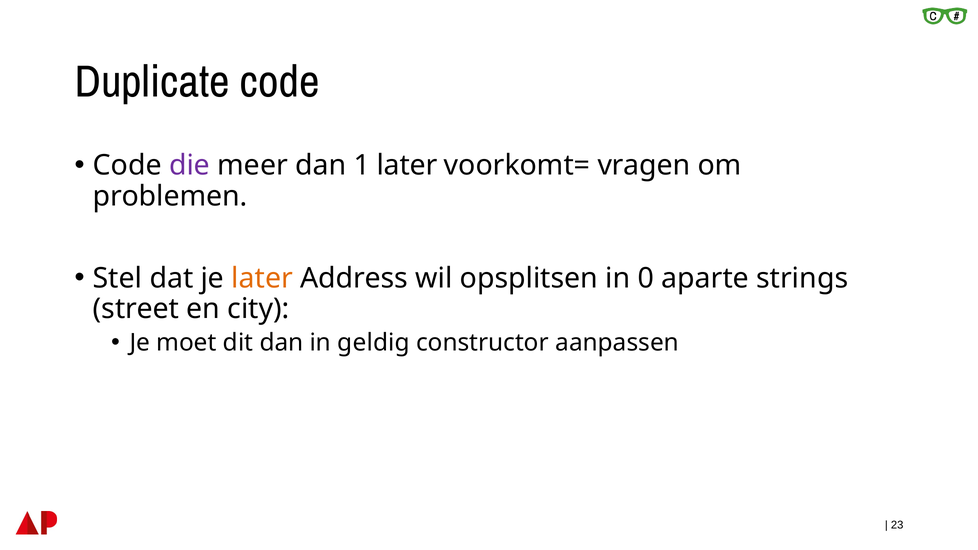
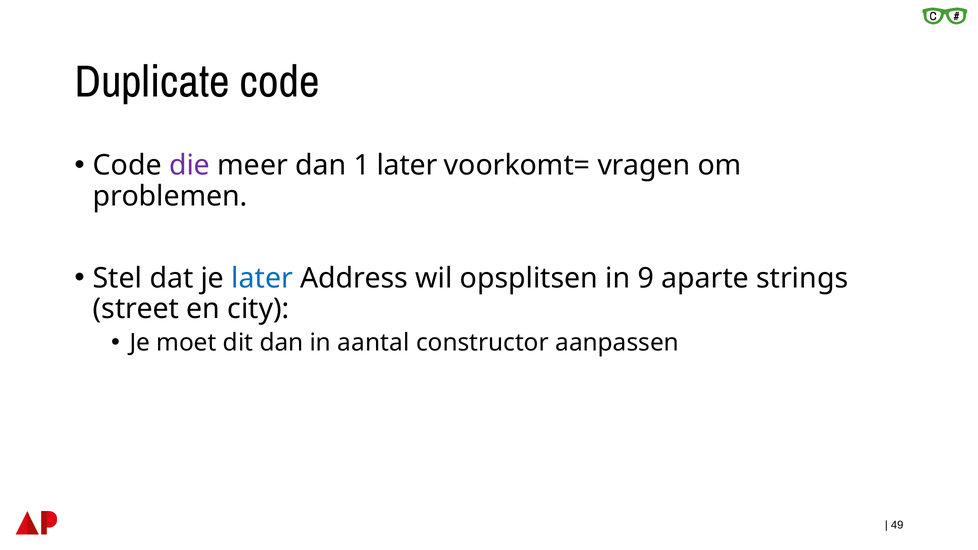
later at (262, 278) colour: orange -> blue
0: 0 -> 9
geldig: geldig -> aantal
23: 23 -> 49
